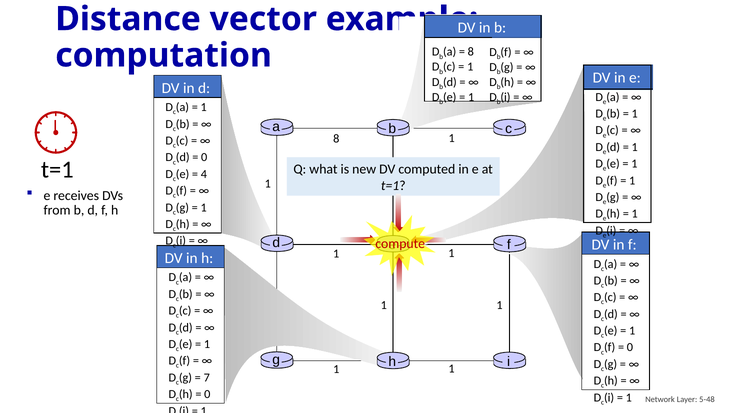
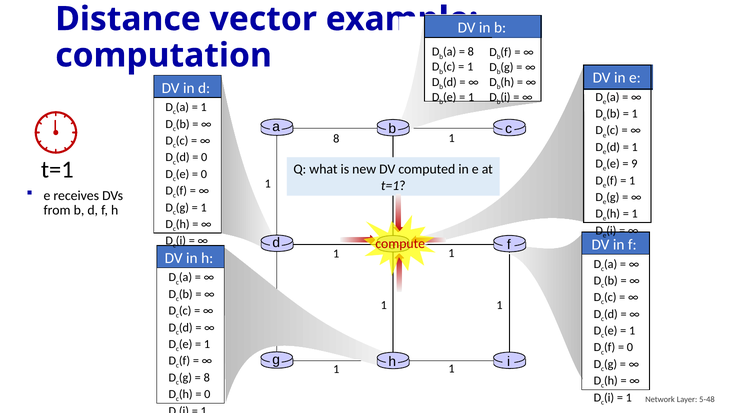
1 at (634, 164): 1 -> 9
4 at (204, 174): 4 -> 0
7 at (207, 377): 7 -> 8
